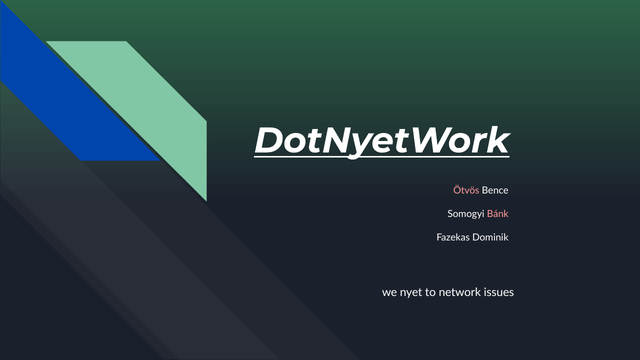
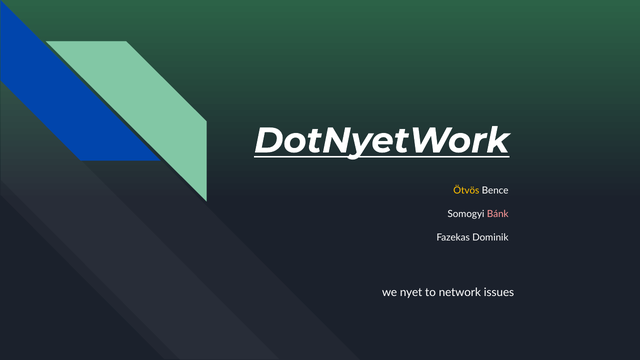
Ötvös colour: pink -> yellow
